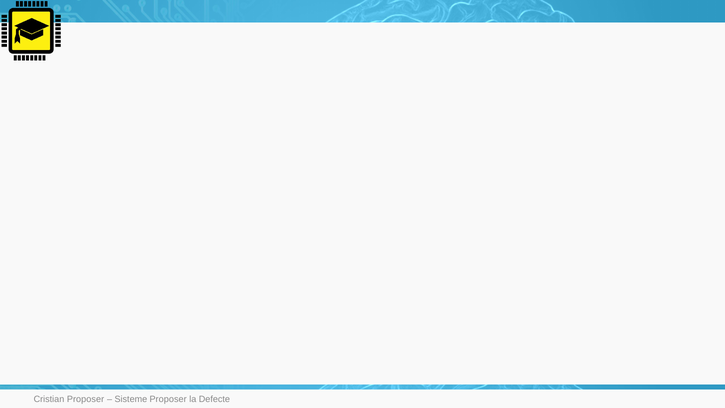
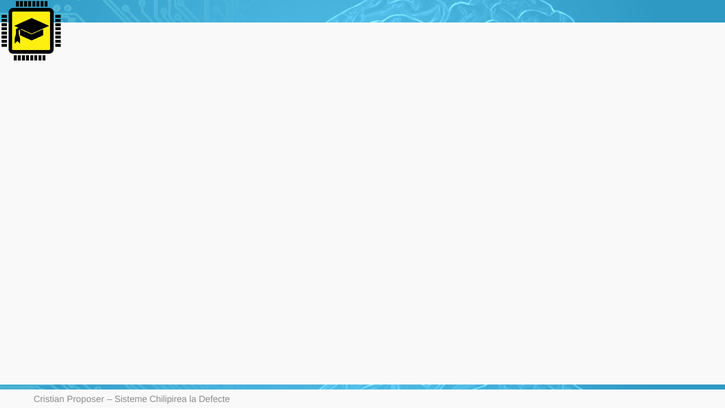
Sisteme Proposer: Proposer -> Chilipirea
